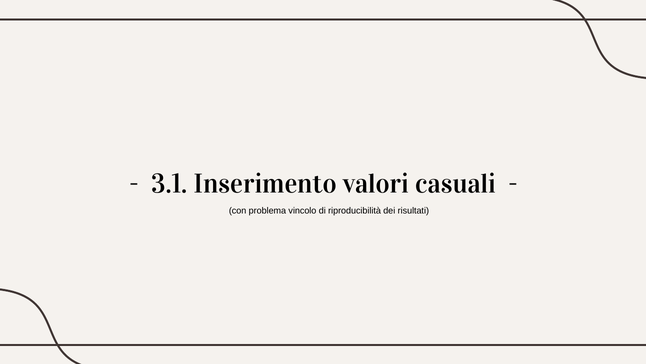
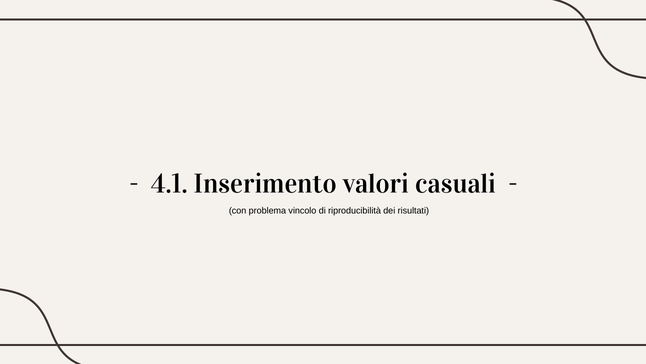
3.1: 3.1 -> 4.1
